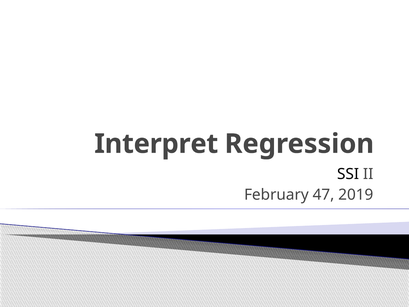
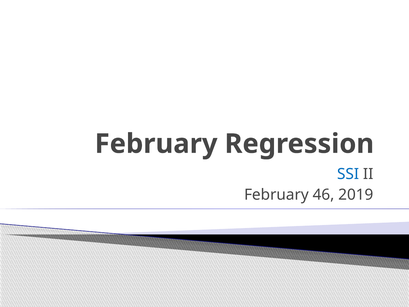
Interpret at (156, 144): Interpret -> February
SSI colour: black -> blue
47: 47 -> 46
